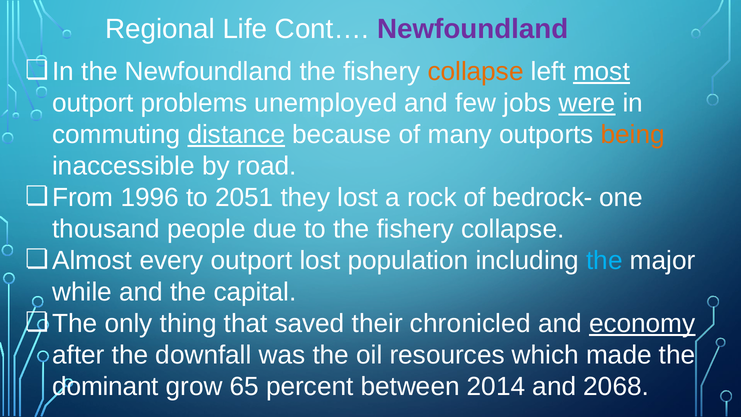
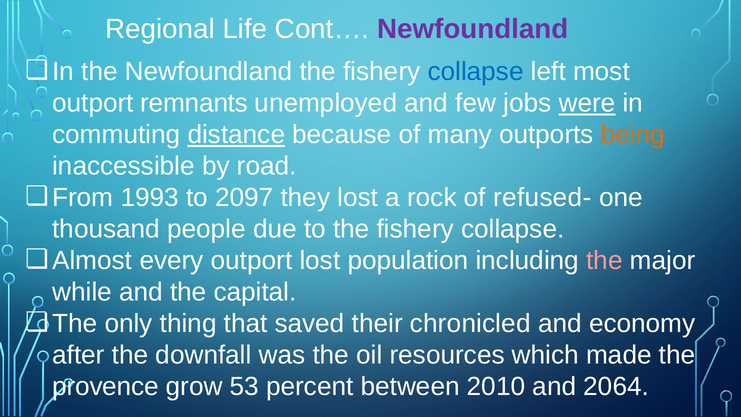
collapse at (476, 72) colour: orange -> blue
most underline: present -> none
problems: problems -> remnants
1996: 1996 -> 1993
2051: 2051 -> 2097
bedrock-: bedrock- -> refused-
the at (604, 261) colour: light blue -> pink
economy underline: present -> none
dominant: dominant -> provence
65: 65 -> 53
2014: 2014 -> 2010
2068: 2068 -> 2064
